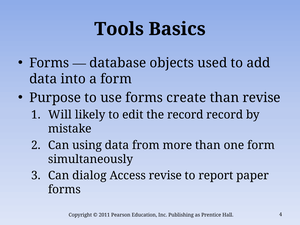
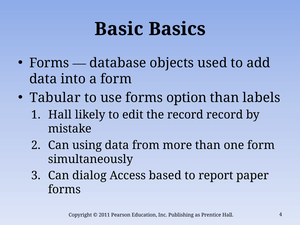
Tools: Tools -> Basic
Purpose: Purpose -> Tabular
create: create -> option
than revise: revise -> labels
Will at (60, 115): Will -> Hall
Access revise: revise -> based
